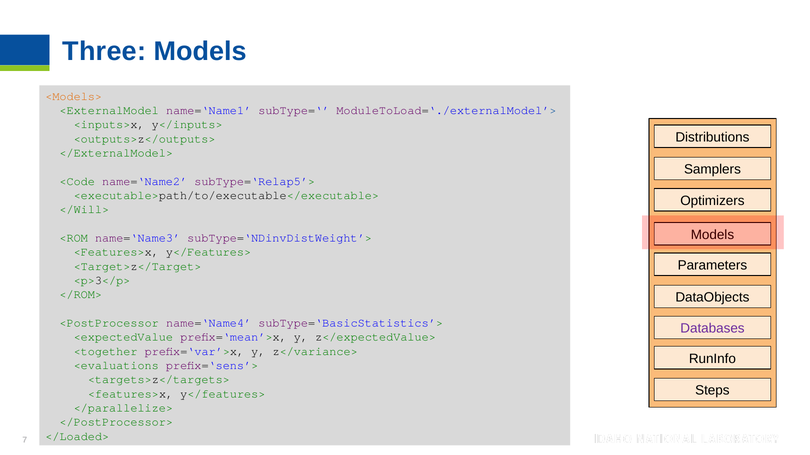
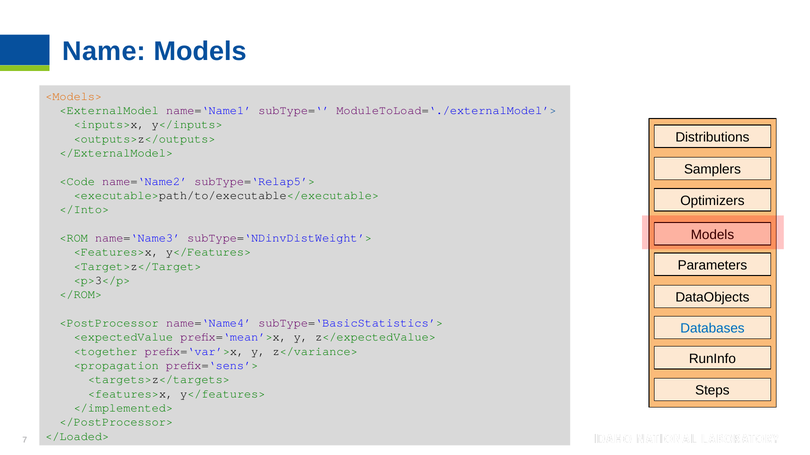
Three: Three -> Name
</Will>: </Will> -> </Into>
Databases colour: purple -> blue
<evaluations: <evaluations -> <propagation
</parallelize>: </parallelize> -> </implemented>
